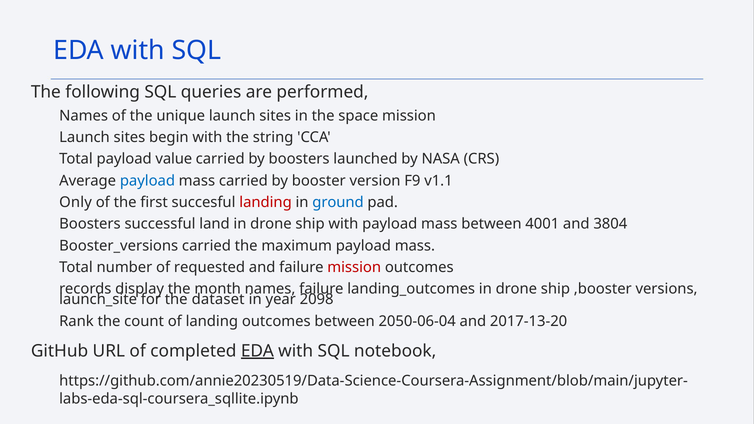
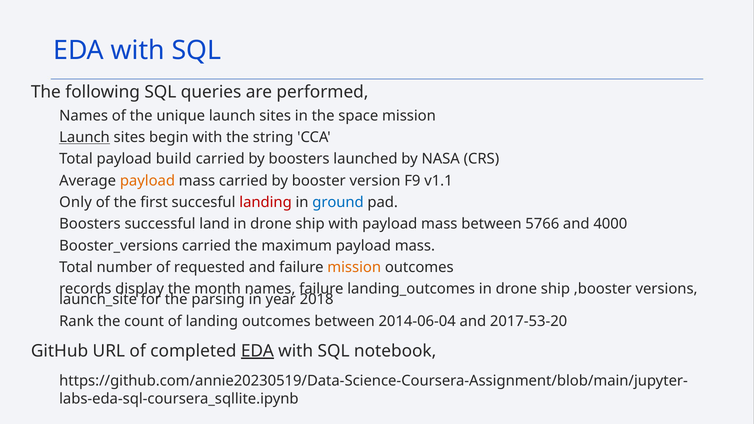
Launch at (85, 137) underline: none -> present
value: value -> build
payload at (147, 181) colour: blue -> orange
4001: 4001 -> 5766
3804: 3804 -> 4000
mission at (354, 267) colour: red -> orange
dataset: dataset -> parsing
2098: 2098 -> 2018
2050-06-04: 2050-06-04 -> 2014-06-04
2017-13-20: 2017-13-20 -> 2017-53-20
